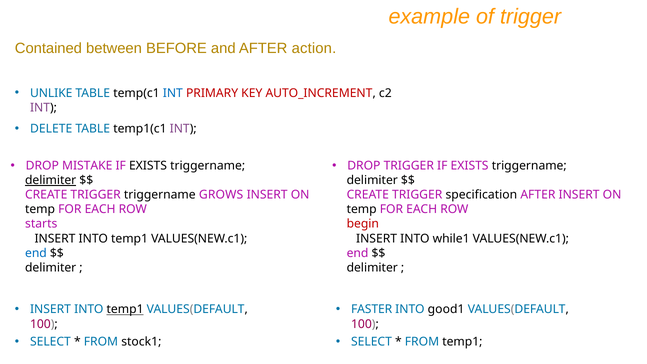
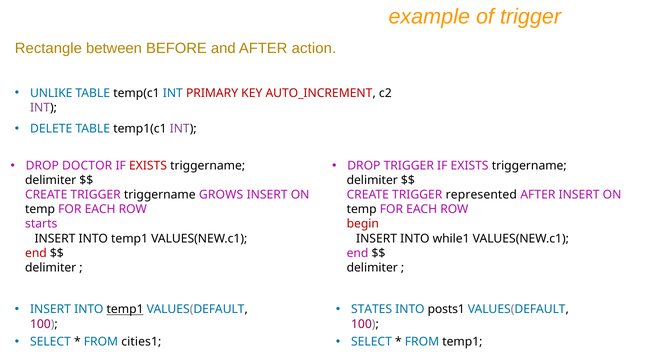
Contained: Contained -> Rectangle
MISTAKE: MISTAKE -> DOCTOR
EXISTS at (148, 166) colour: black -> red
delimiter at (51, 180) underline: present -> none
specification: specification -> represented
end at (36, 253) colour: blue -> red
FASTER: FASTER -> STATES
good1: good1 -> posts1
stock1: stock1 -> cities1
